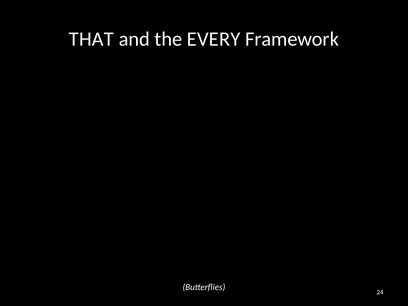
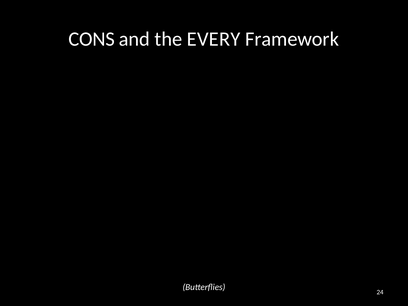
THAT: THAT -> CONS
